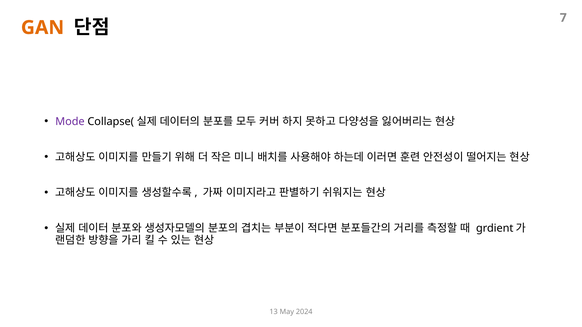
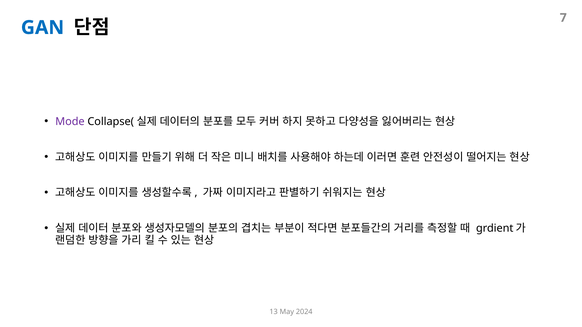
GAN colour: orange -> blue
